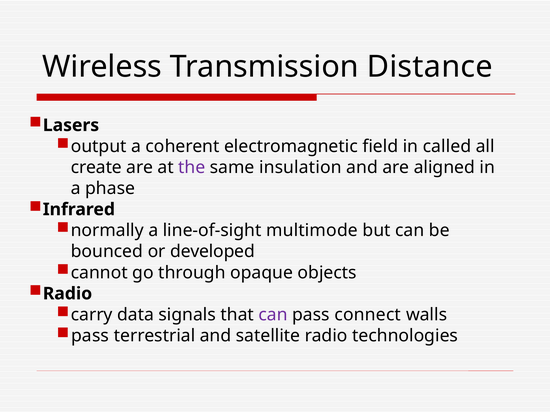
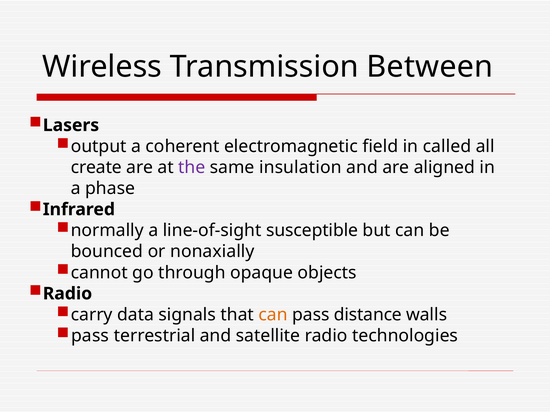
Distance: Distance -> Between
multimode: multimode -> susceptible
developed: developed -> nonaxially
can at (273, 315) colour: purple -> orange
connect: connect -> distance
